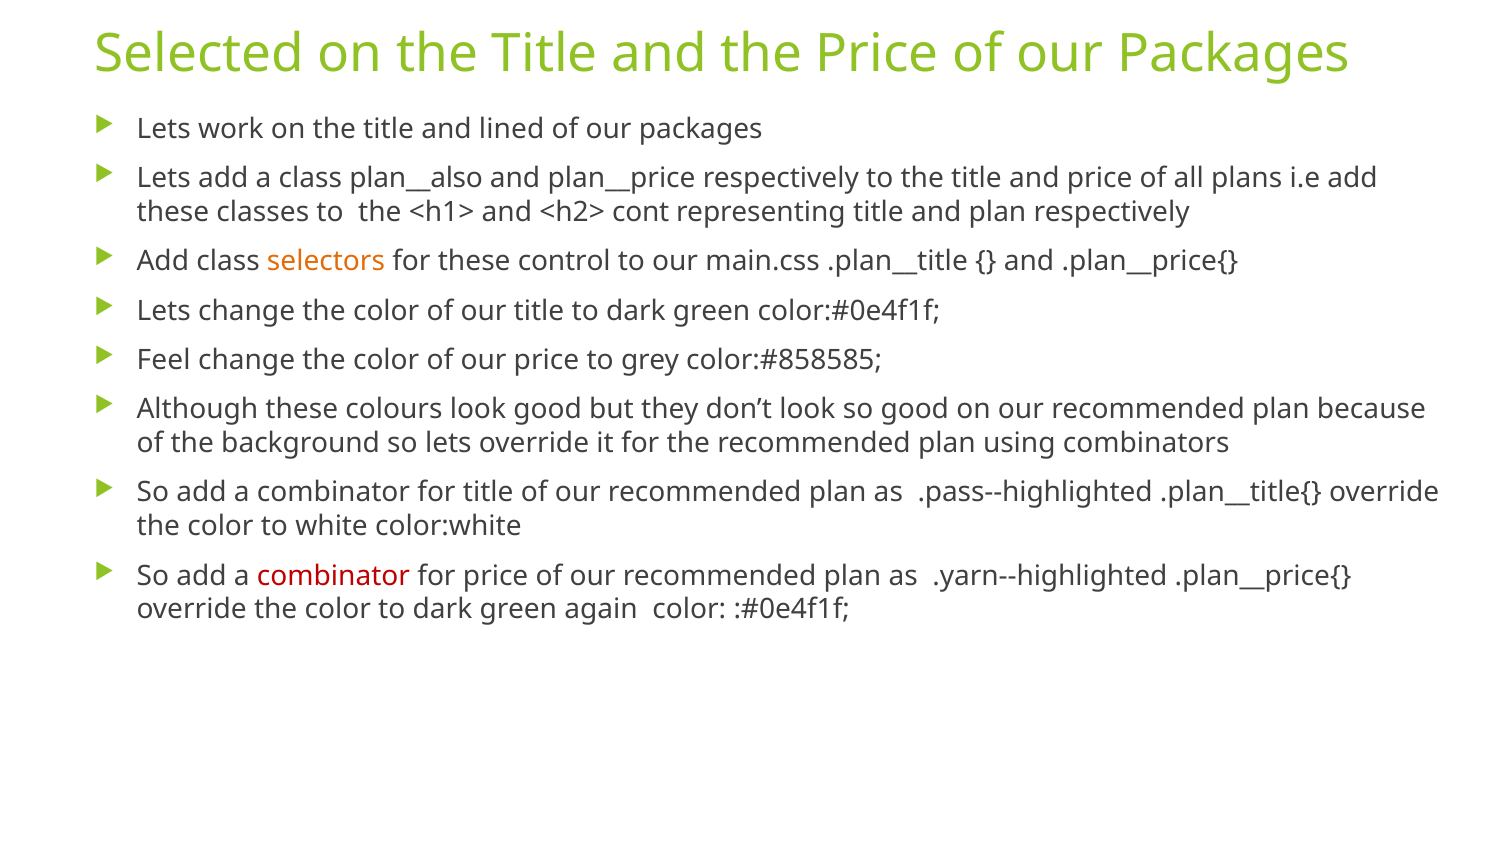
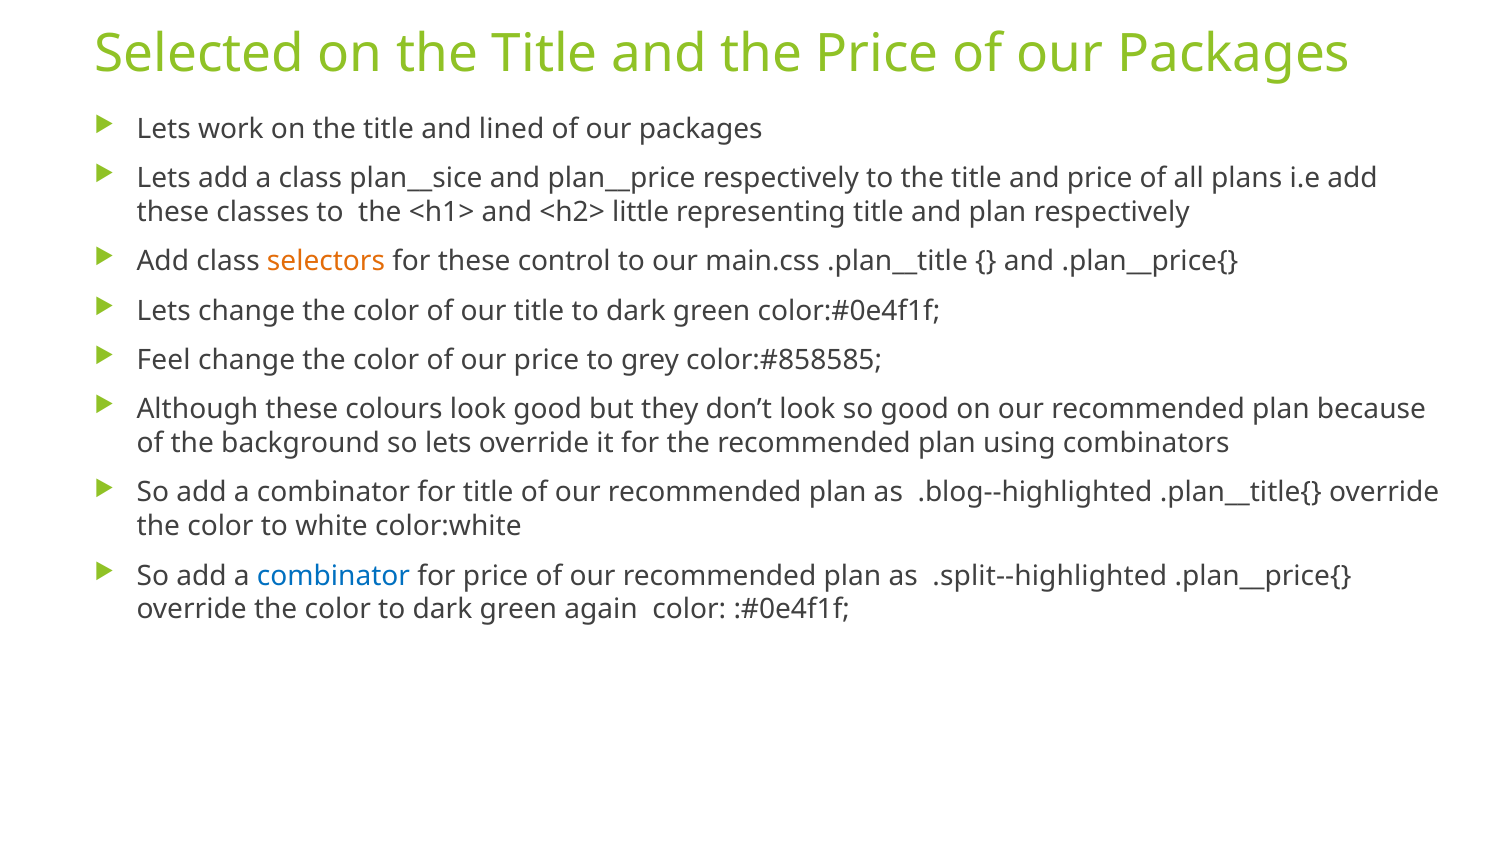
plan__also: plan__also -> plan__sice
cont: cont -> little
.pass--highlighted: .pass--highlighted -> .blog--highlighted
combinator at (334, 576) colour: red -> blue
.yarn--highlighted: .yarn--highlighted -> .split--highlighted
